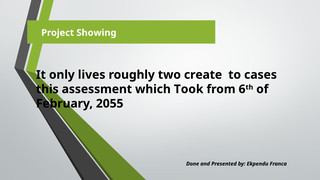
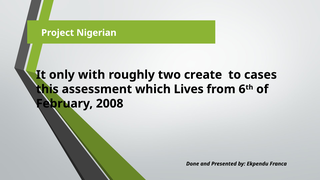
Showing: Showing -> Nigerian
lives: lives -> with
Took: Took -> Lives
2055: 2055 -> 2008
